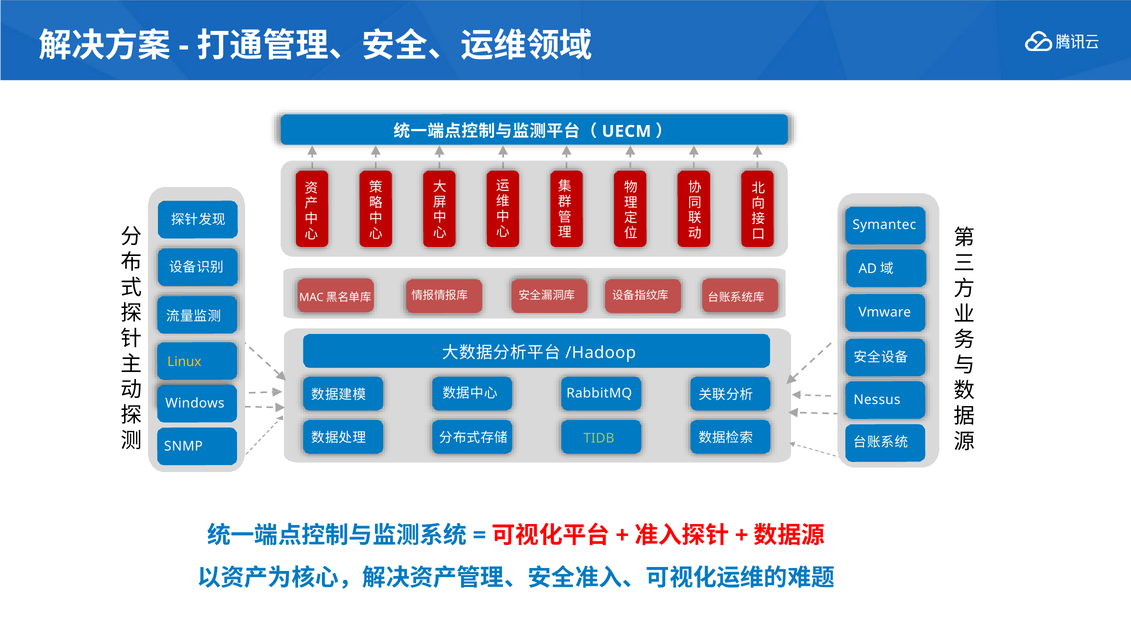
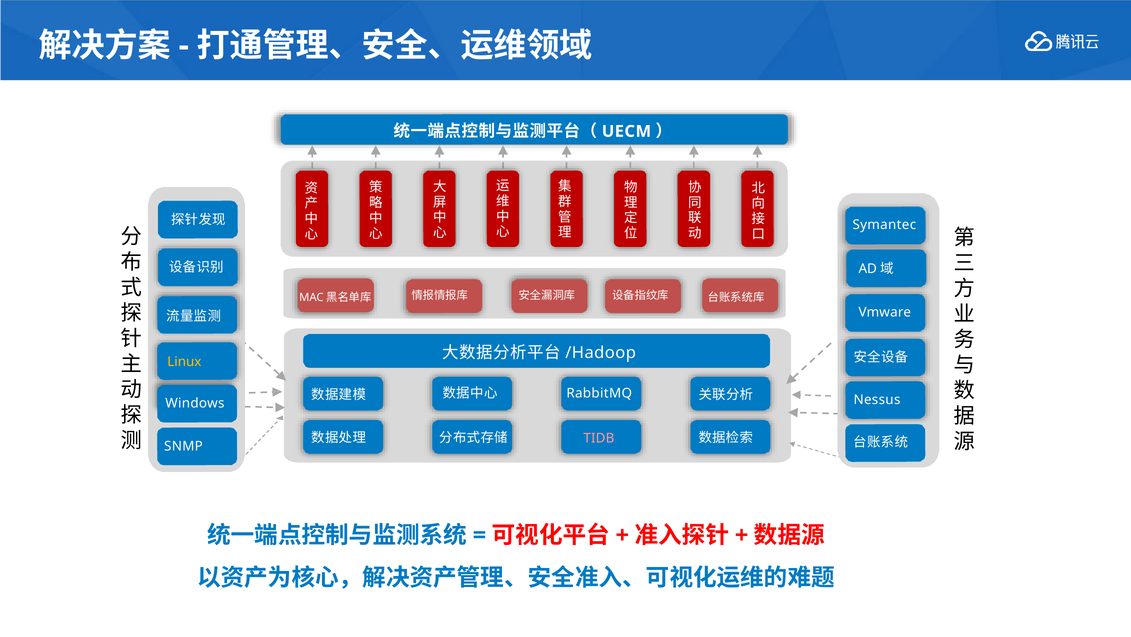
TIDB colour: light green -> pink
